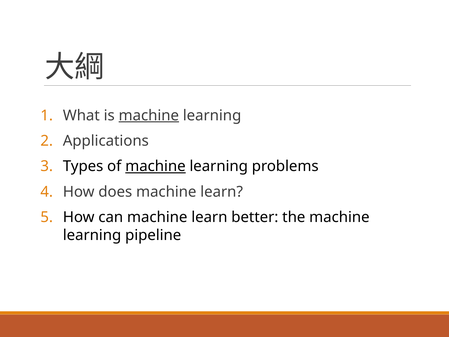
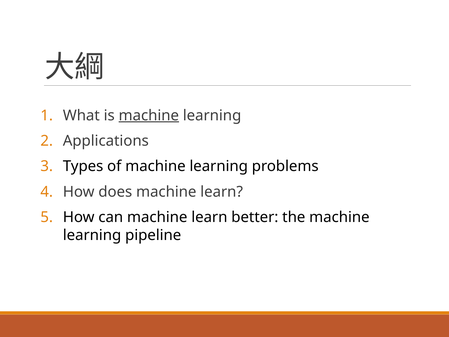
machine at (155, 166) underline: present -> none
